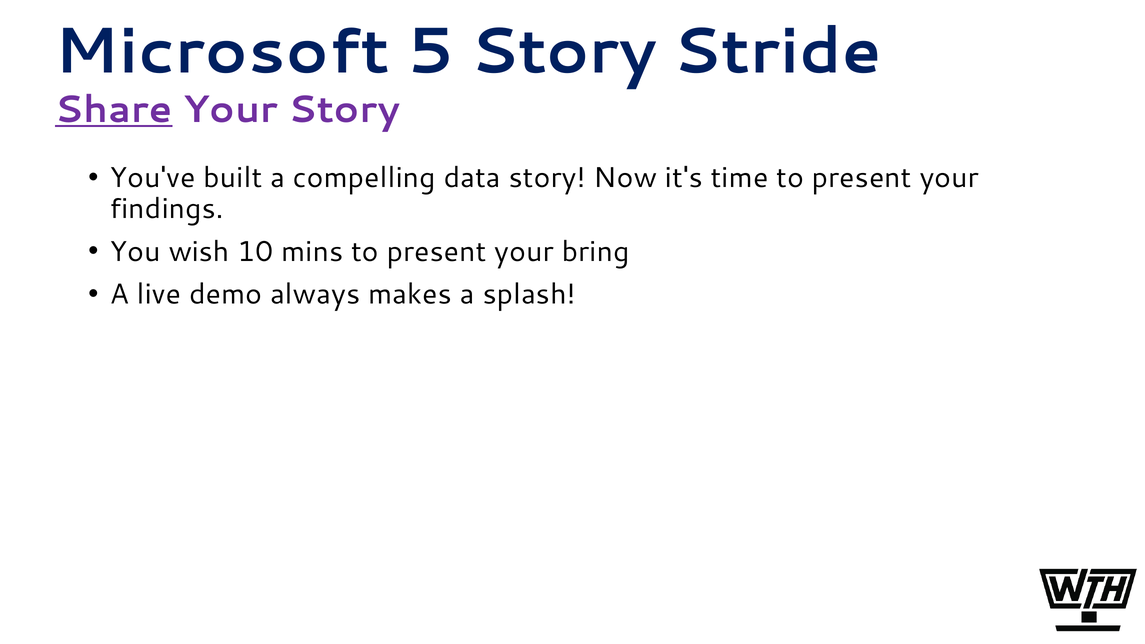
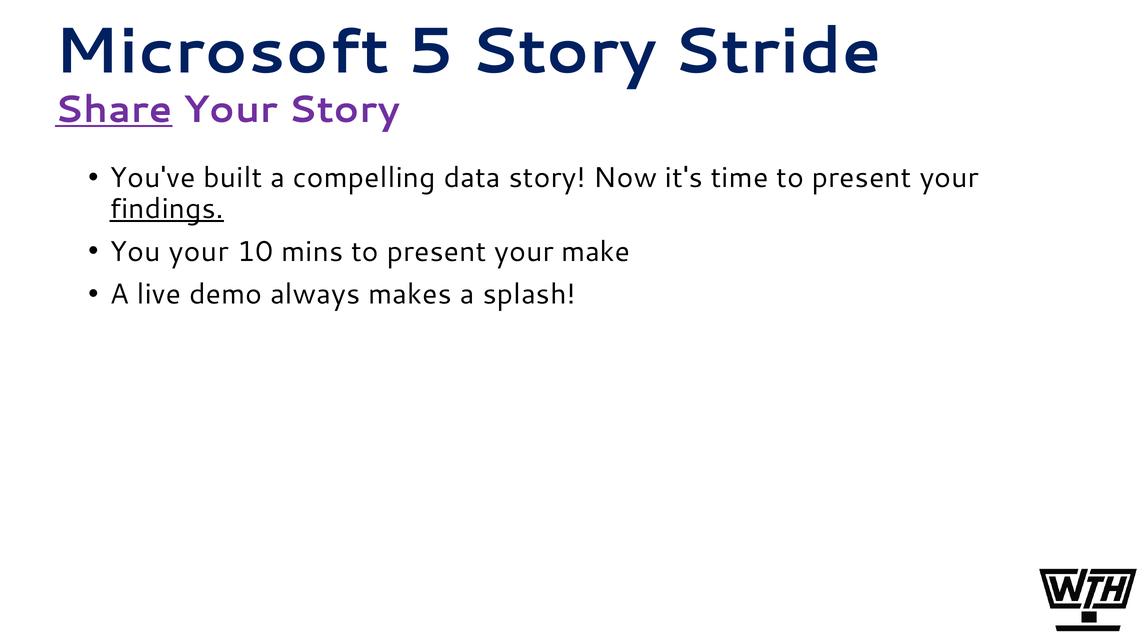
findings underline: none -> present
You wish: wish -> your
bring: bring -> make
